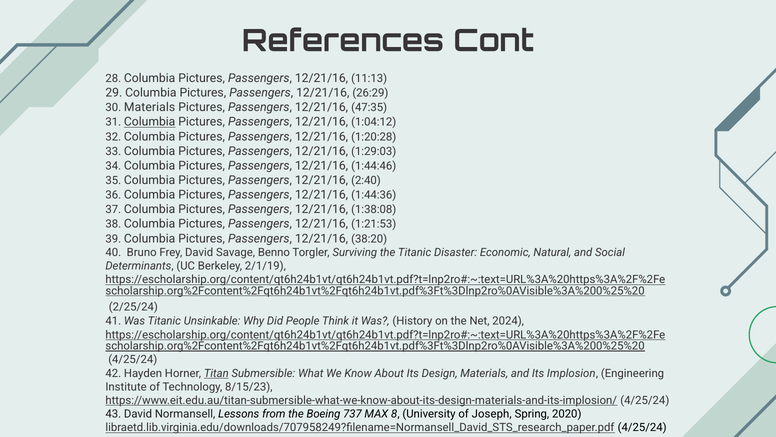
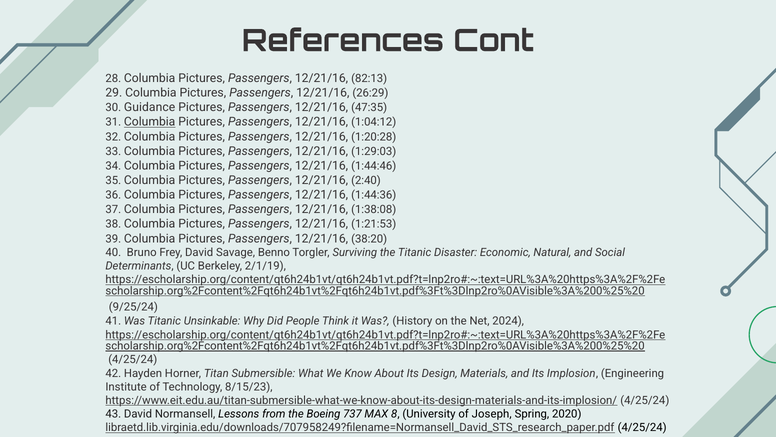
11:13: 11:13 -> 82:13
30 Materials: Materials -> Guidance
2/25/24: 2/25/24 -> 9/25/24
Titan underline: present -> none
